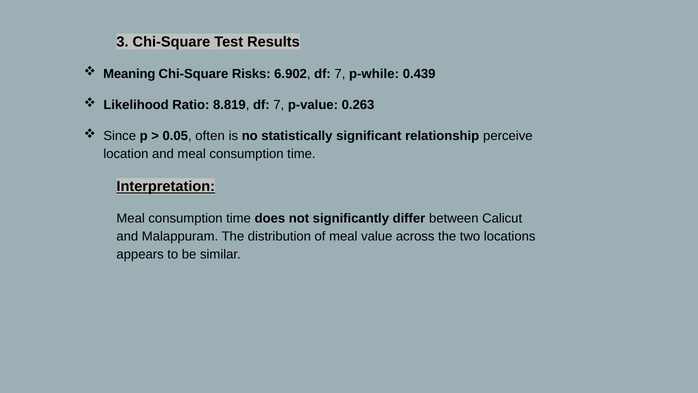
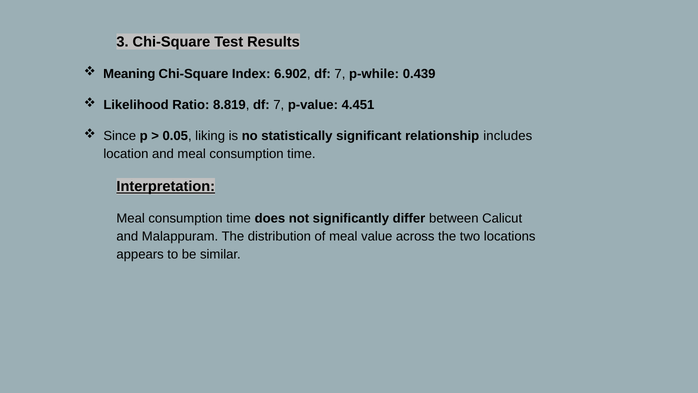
Risks: Risks -> Index
0.263: 0.263 -> 4.451
often: often -> liking
perceive: perceive -> includes
